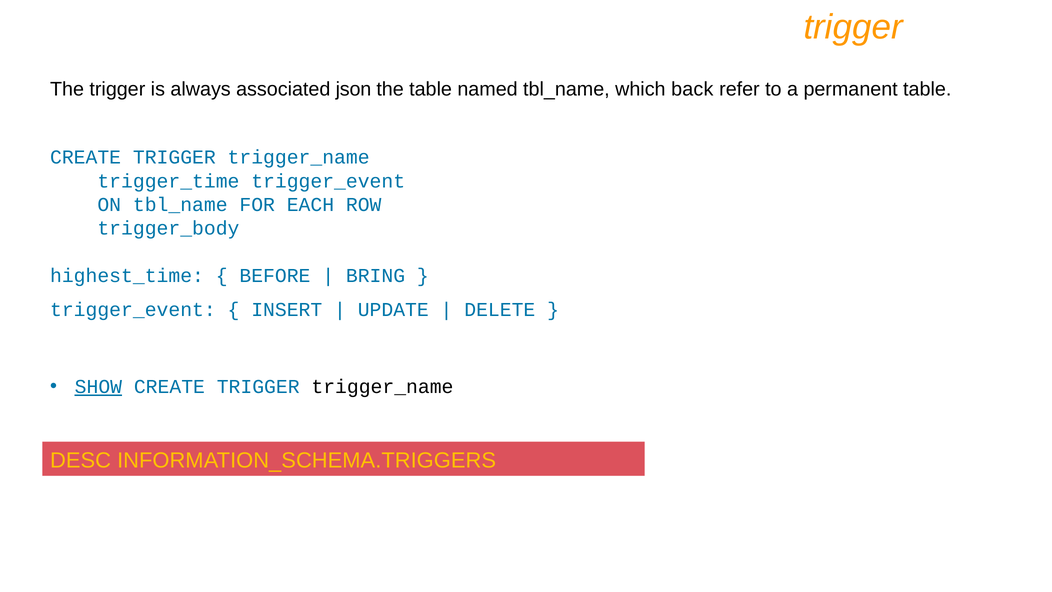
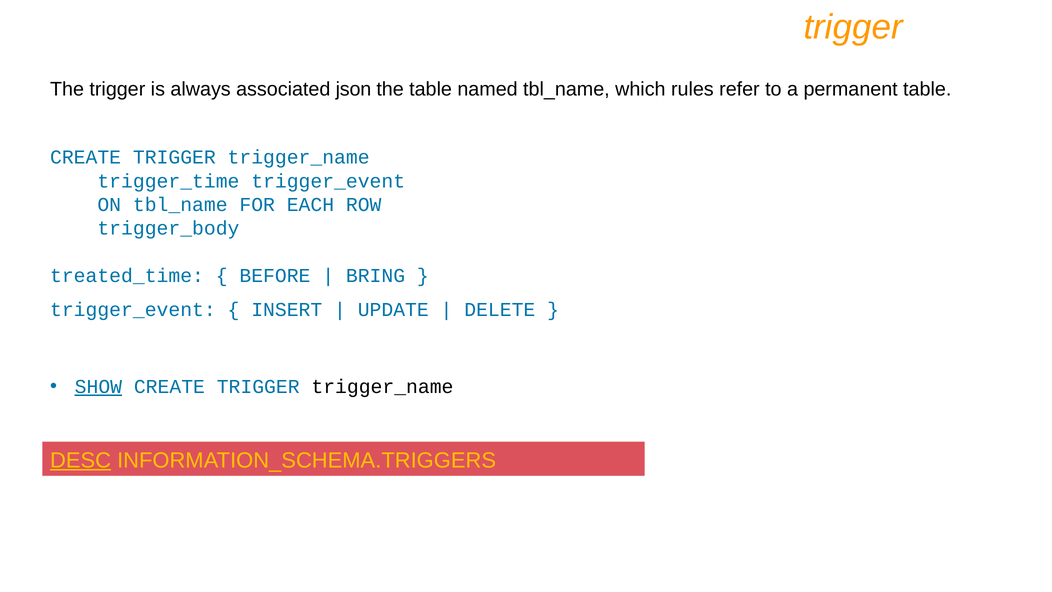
back: back -> rules
highest_time: highest_time -> treated_time
DESC underline: none -> present
